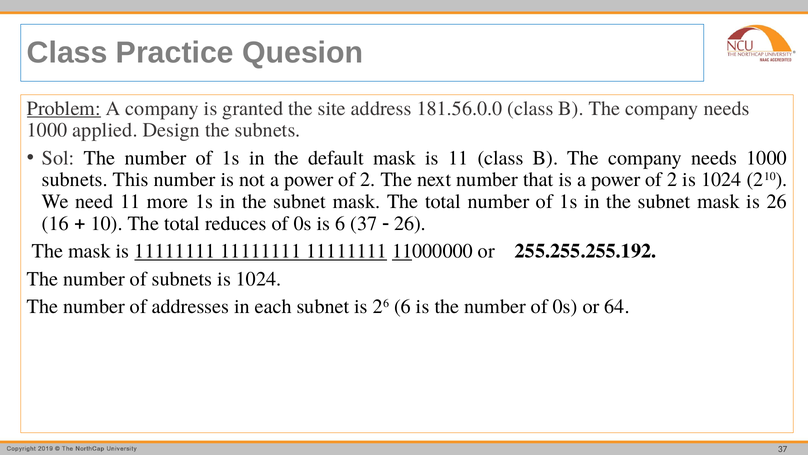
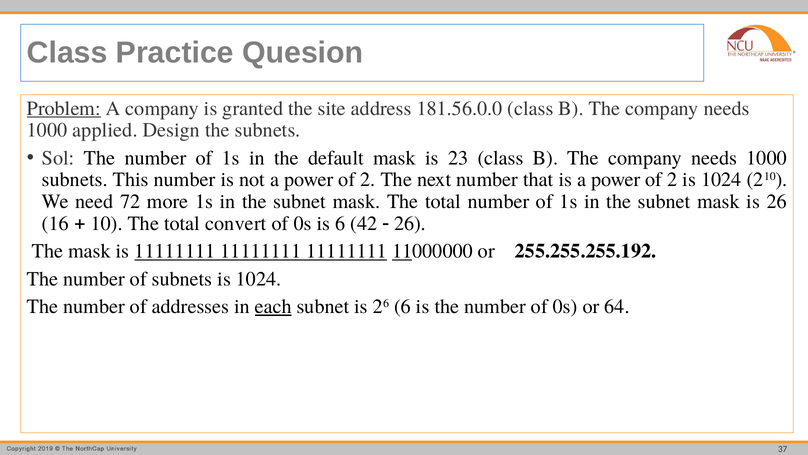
is 11: 11 -> 23
need 11: 11 -> 72
reduces: reduces -> convert
6 37: 37 -> 42
each underline: none -> present
